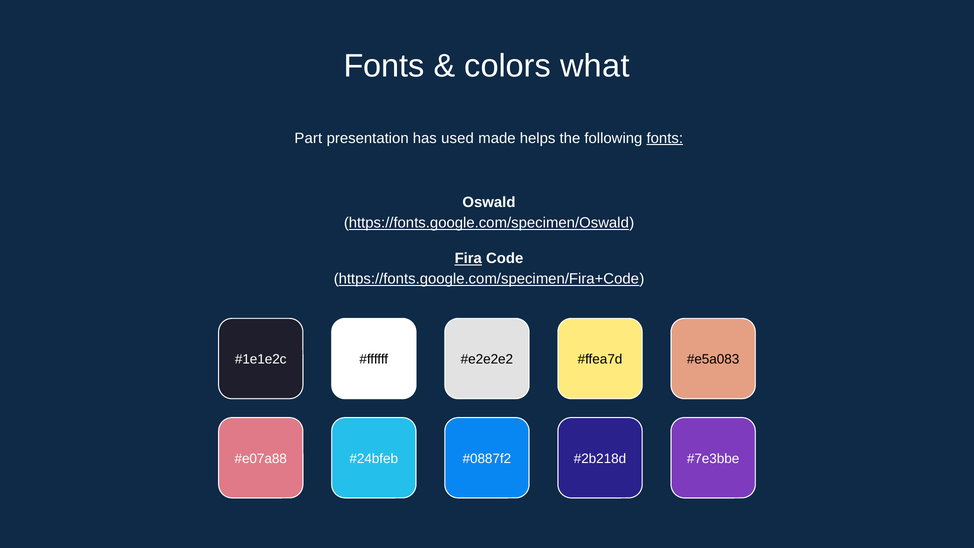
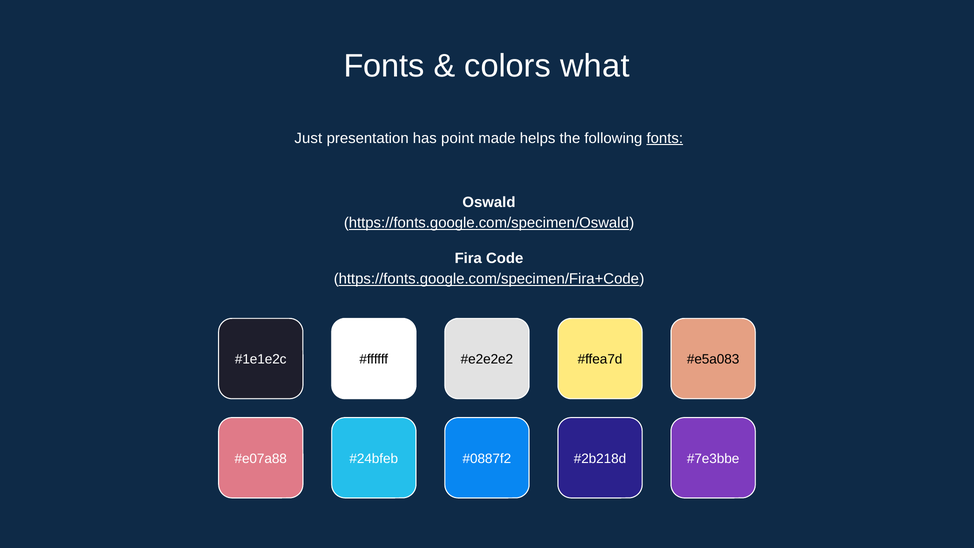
Part: Part -> Just
used: used -> point
Fira underline: present -> none
